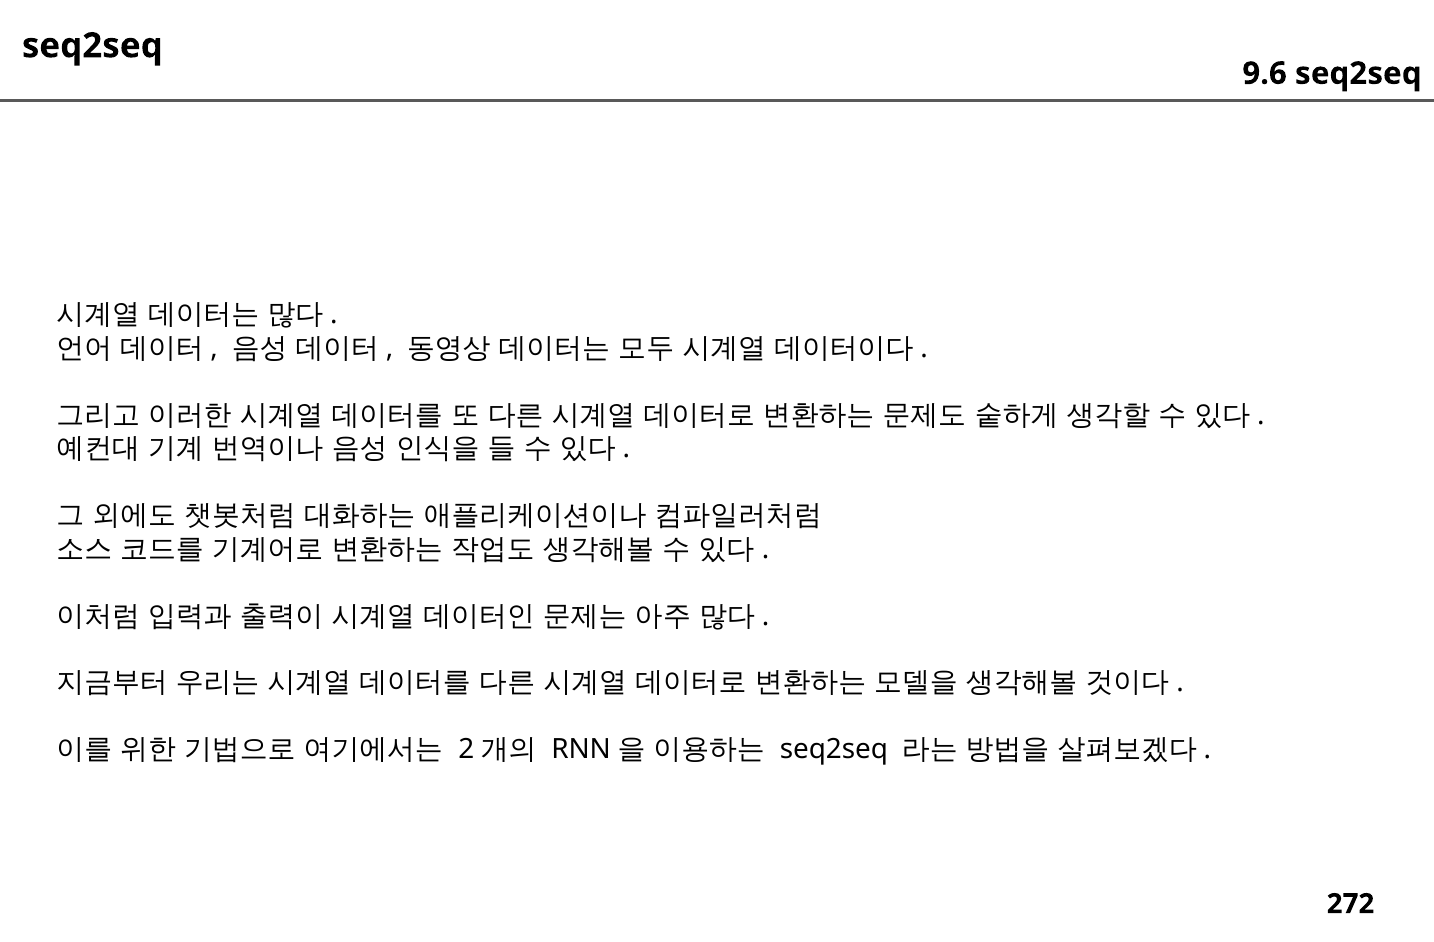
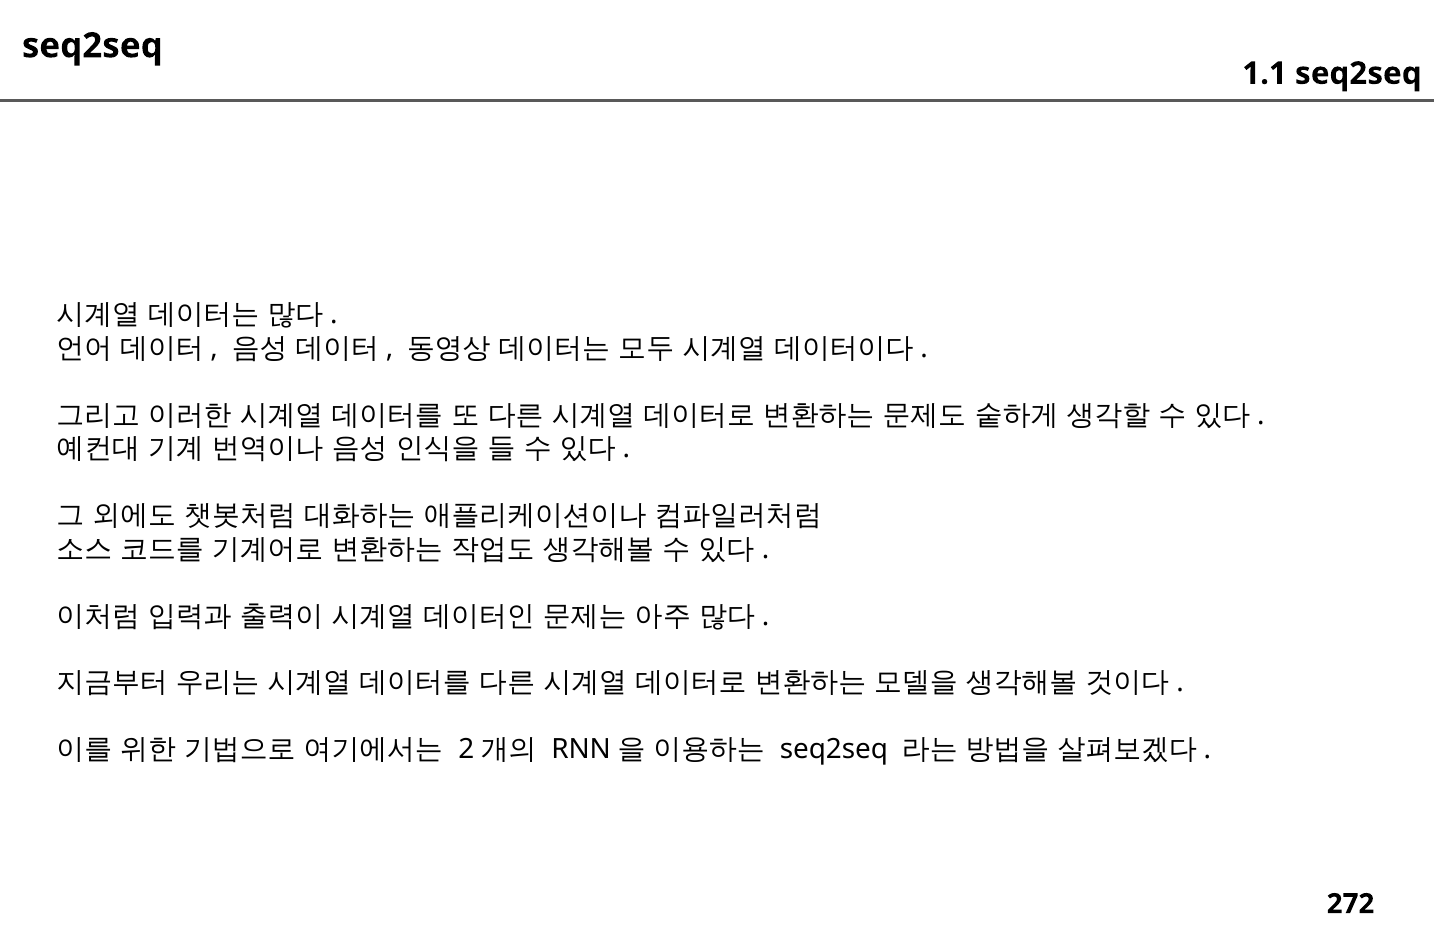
9.6: 9.6 -> 1.1
